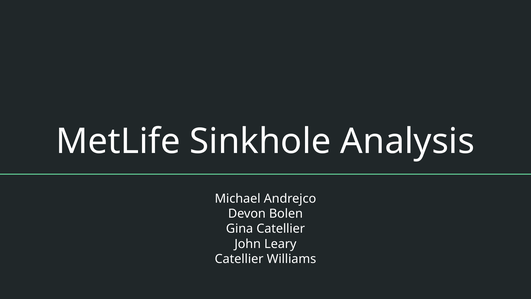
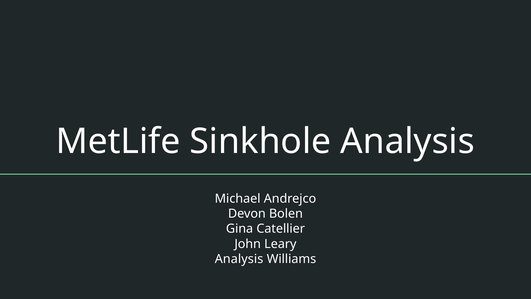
Catellier at (239, 259): Catellier -> Analysis
